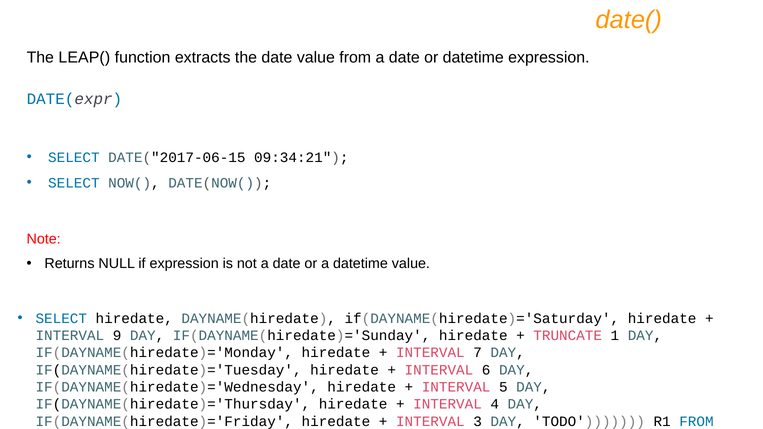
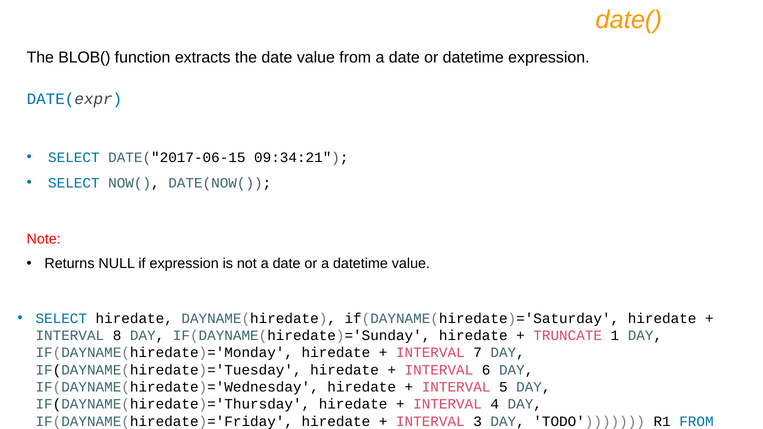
LEAP(: LEAP( -> BLOB(
9: 9 -> 8
